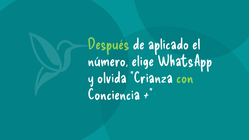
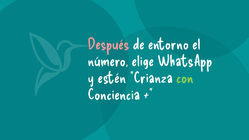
Después colour: light green -> pink
aplicado: aplicado -> entorno
olvida: olvida -> estén
